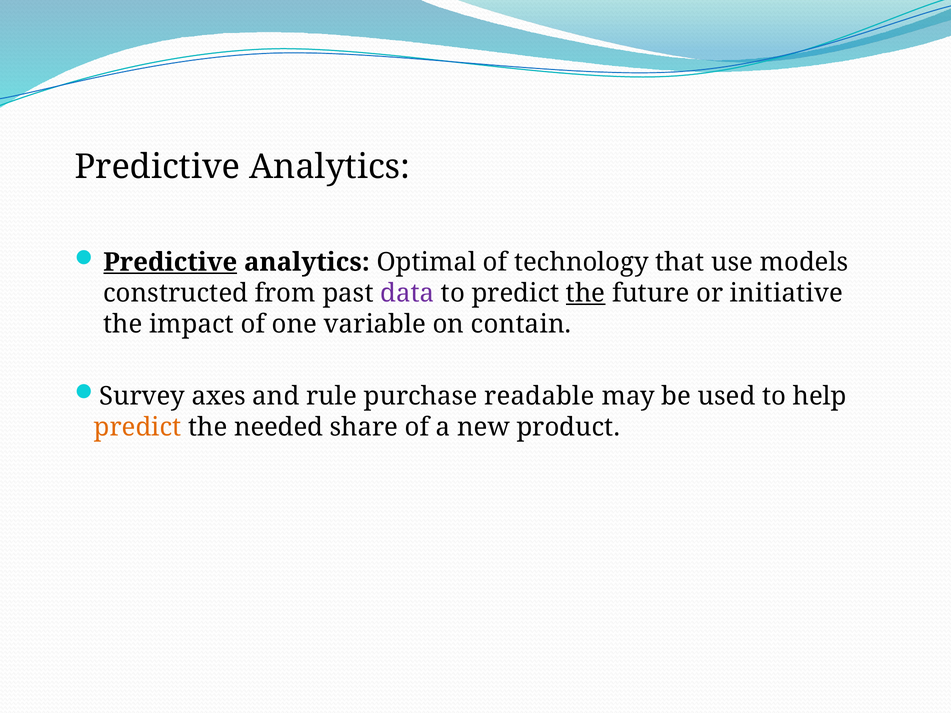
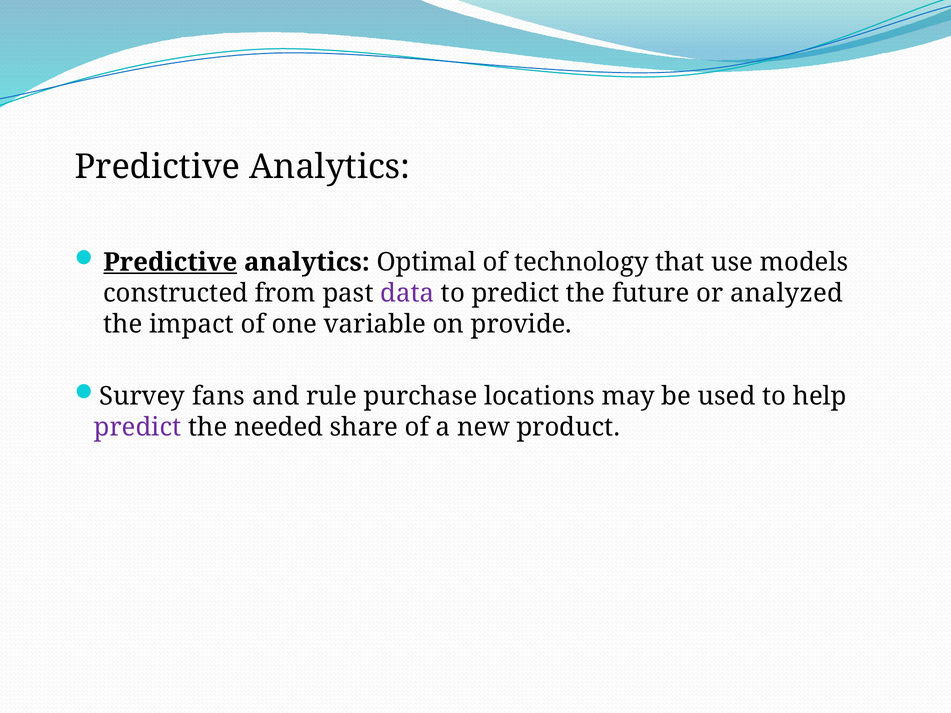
the at (586, 293) underline: present -> none
initiative: initiative -> analyzed
contain: contain -> provide
axes: axes -> fans
readable: readable -> locations
predict at (138, 427) colour: orange -> purple
